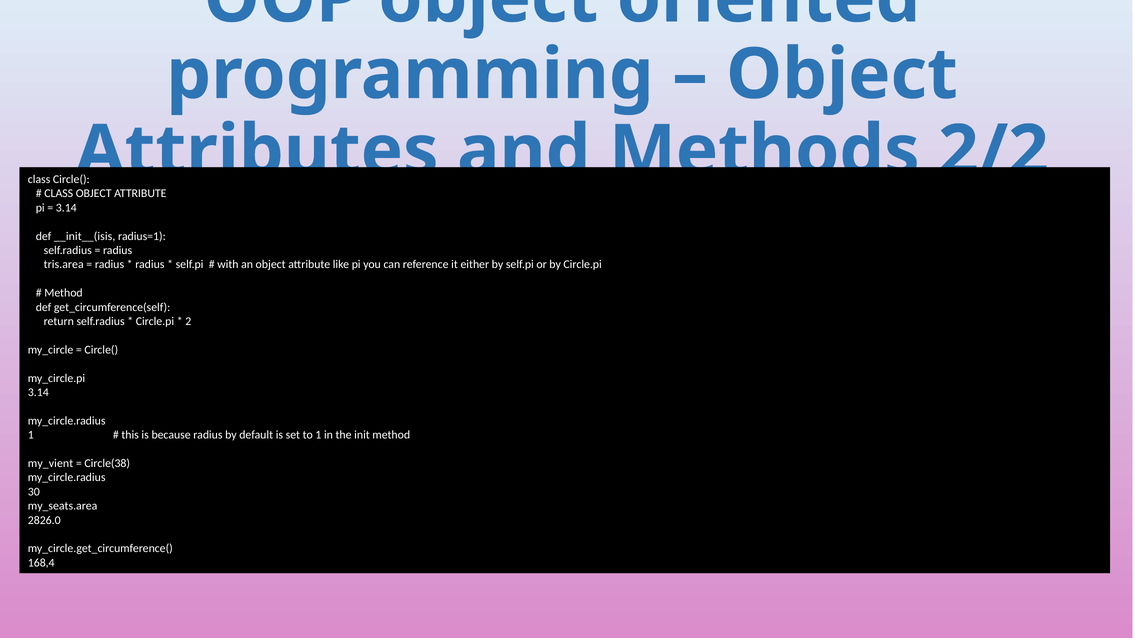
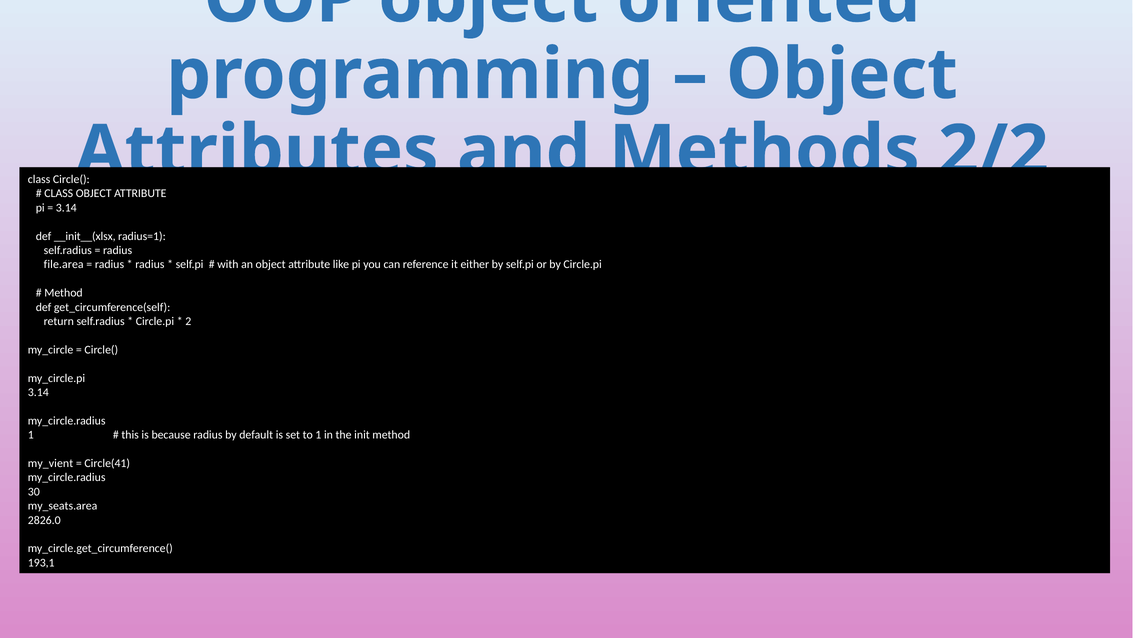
__init__(isis: __init__(isis -> __init__(xlsx
tris.area: tris.area -> file.area
Circle(38: Circle(38 -> Circle(41
168,4: 168,4 -> 193,1
